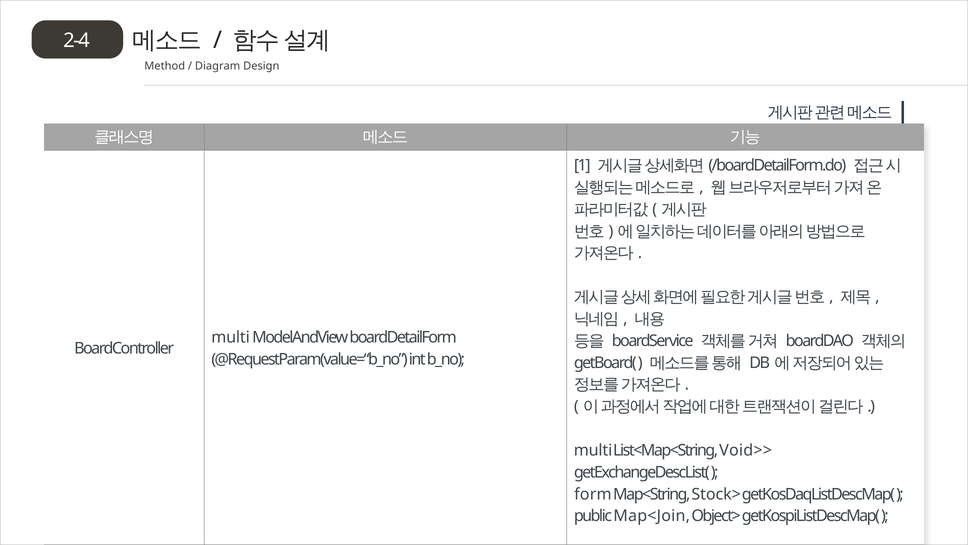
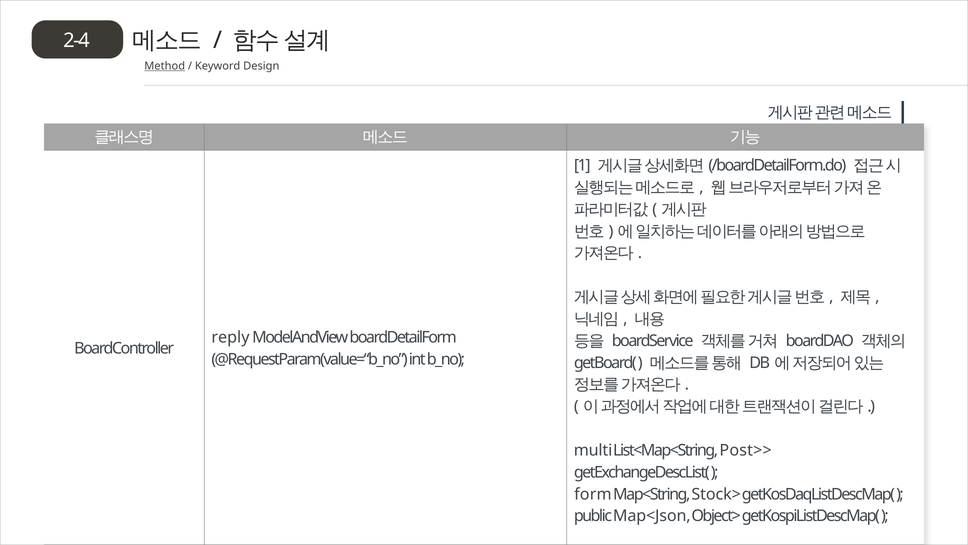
Method underline: none -> present
Diagram: Diagram -> Keyword
multi at (231, 337): multi -> reply
Void>>: Void>> -> Post>>
Map<Join: Map<Join -> Map<Json
